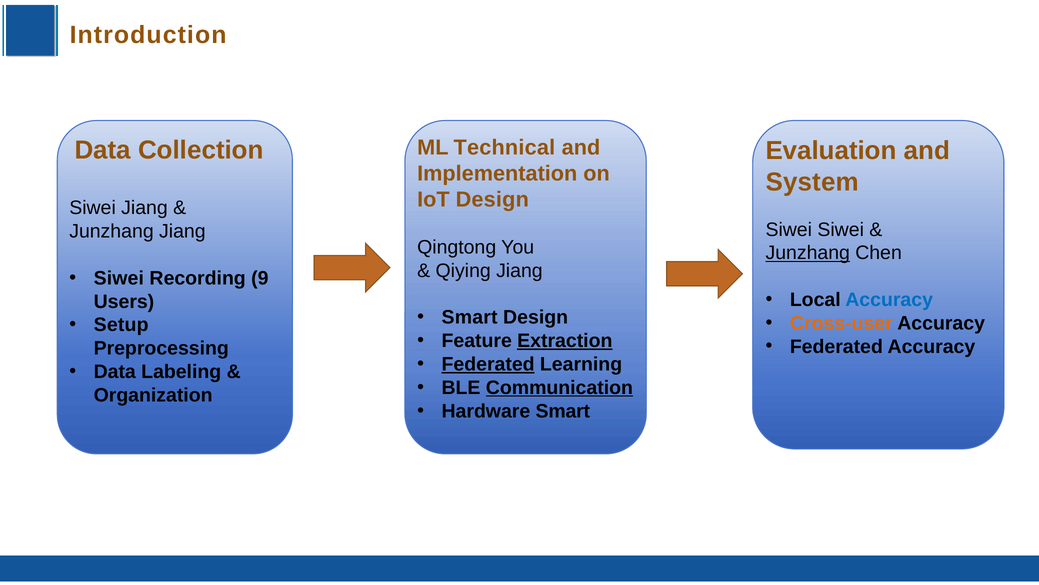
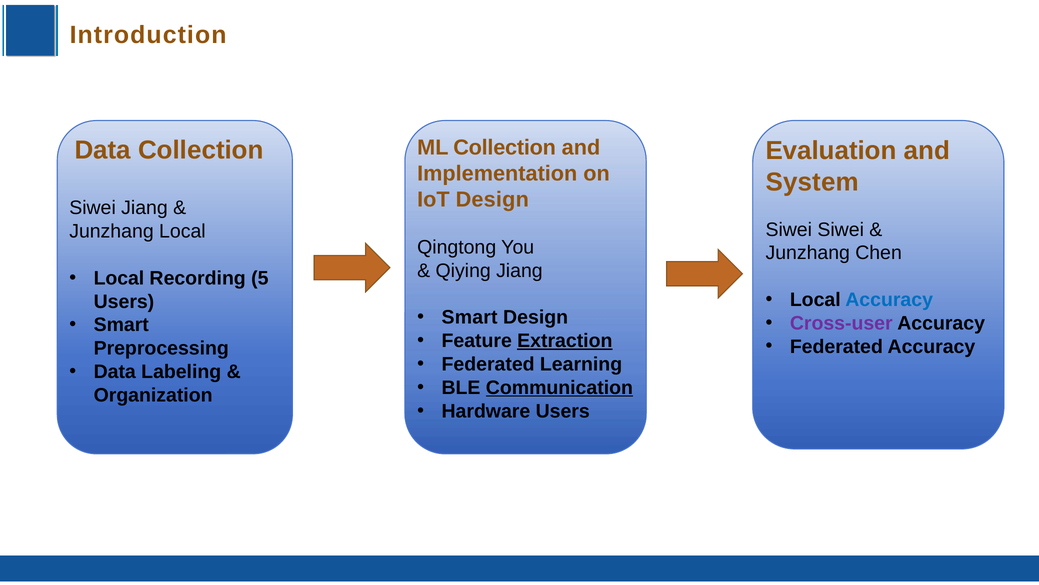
ML Technical: Technical -> Collection
Junzhang Jiang: Jiang -> Local
Junzhang at (808, 253) underline: present -> none
Siwei at (119, 278): Siwei -> Local
9: 9 -> 5
Cross-user colour: orange -> purple
Setup at (121, 325): Setup -> Smart
Federated at (488, 364) underline: present -> none
Hardware Smart: Smart -> Users
